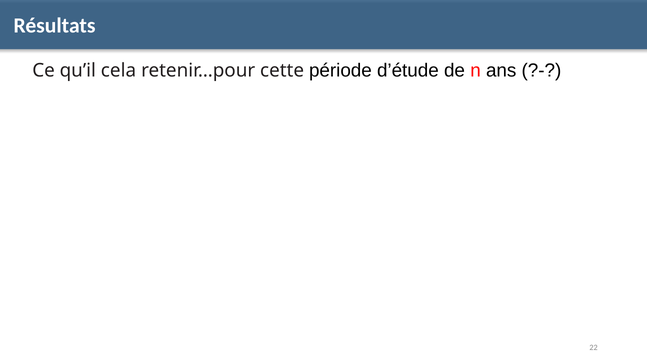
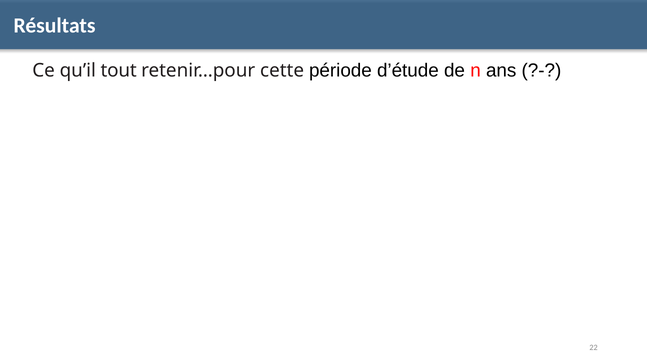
cela: cela -> tout
